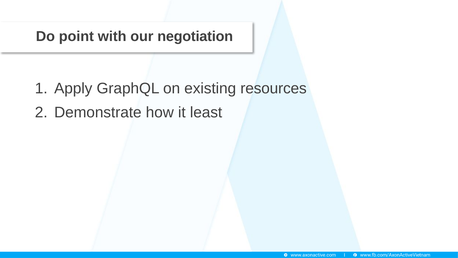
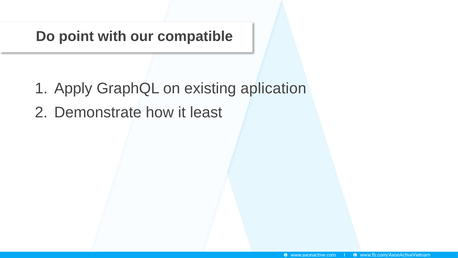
negotiation: negotiation -> compatible
resources: resources -> aplication
